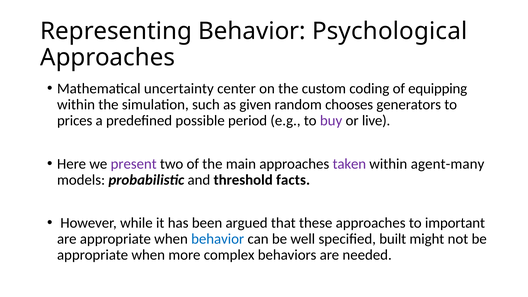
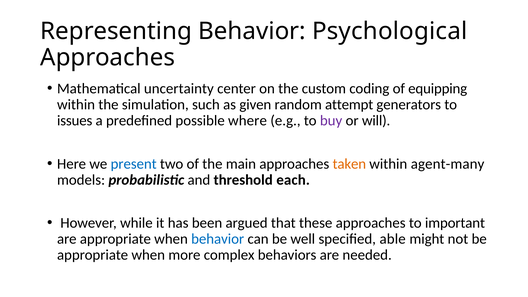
chooses: chooses -> attempt
prices: prices -> issues
period: period -> where
live: live -> will
present colour: purple -> blue
taken colour: purple -> orange
facts: facts -> each
built: built -> able
